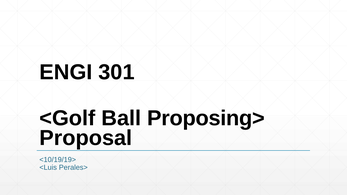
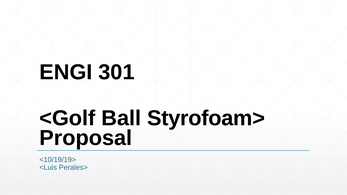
Proposing>: Proposing> -> Styrofoam>
